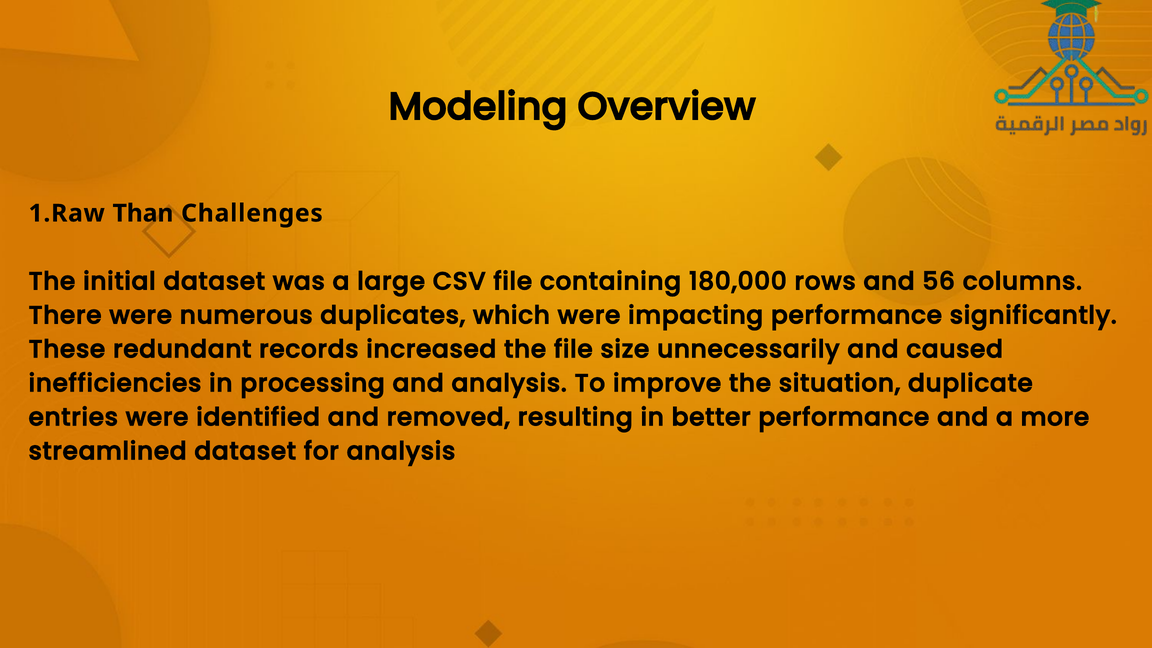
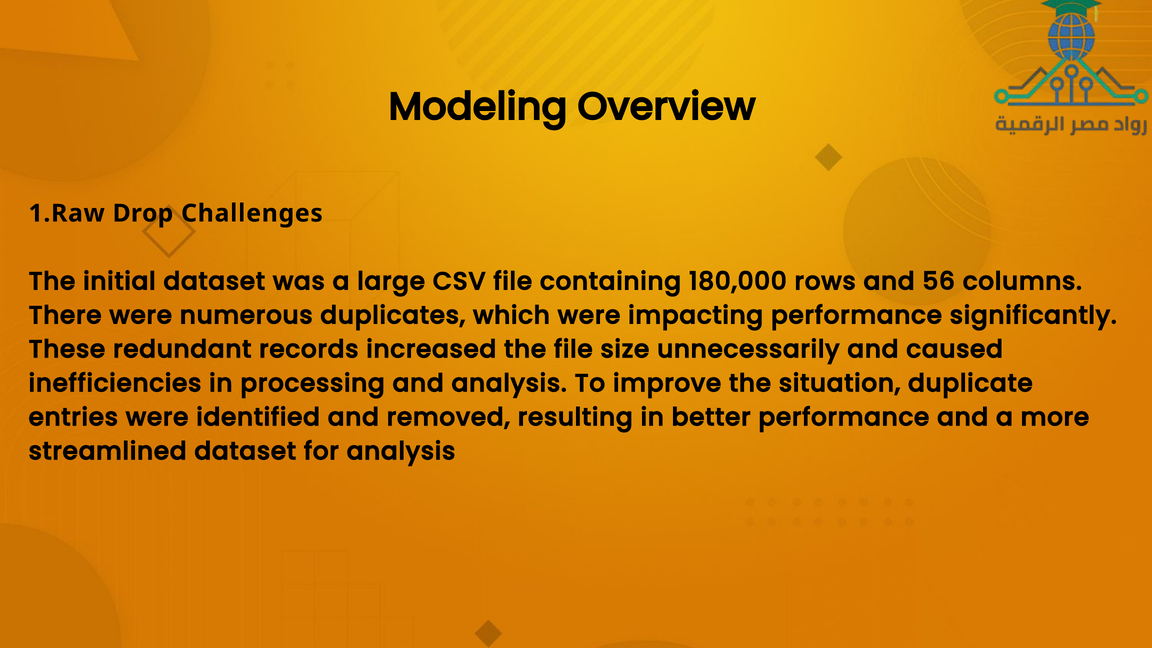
Than: Than -> Drop
